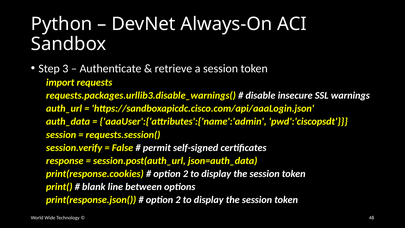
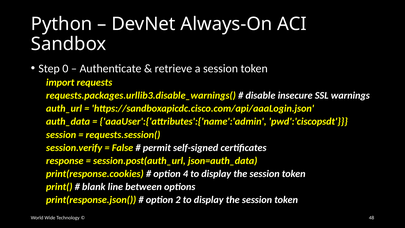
3: 3 -> 0
2 at (186, 174): 2 -> 4
